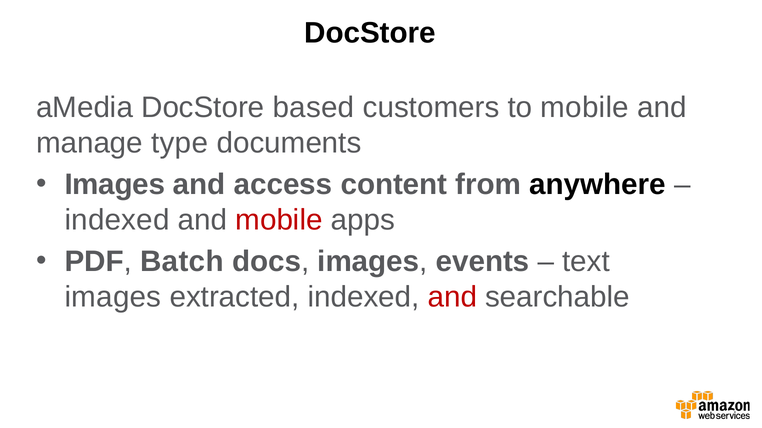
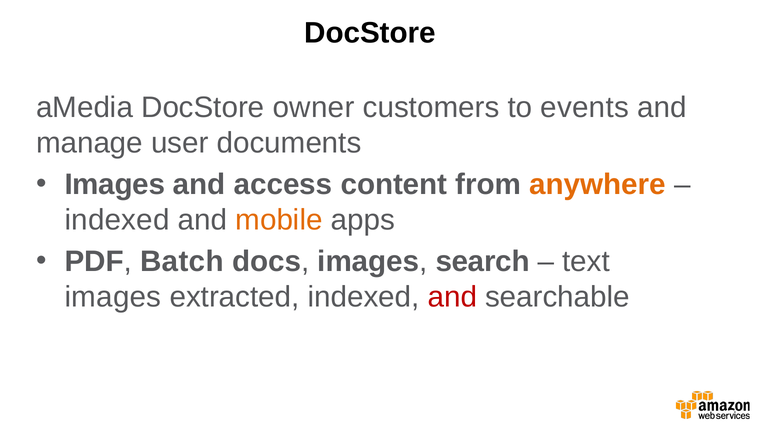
based: based -> owner
to mobile: mobile -> events
type: type -> user
anywhere colour: black -> orange
mobile at (279, 220) colour: red -> orange
events: events -> search
